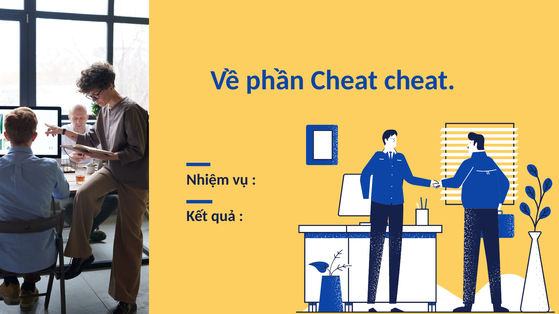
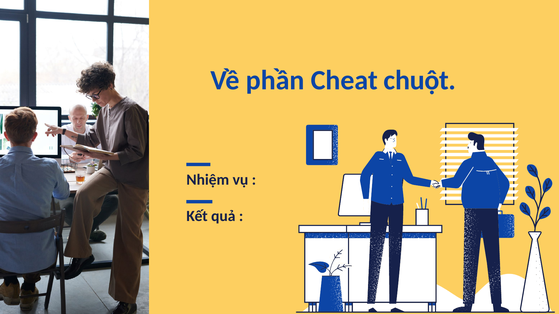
Cheat cheat: cheat -> chuột
